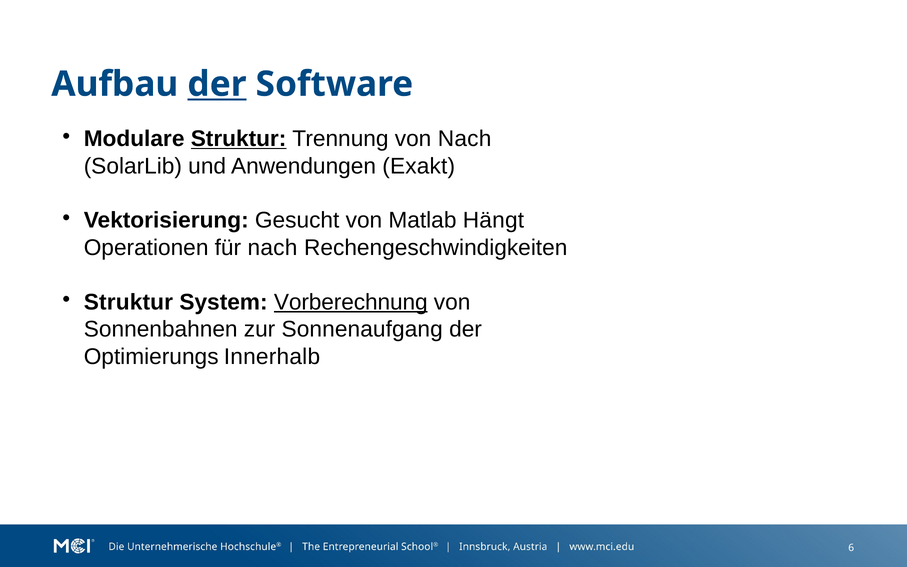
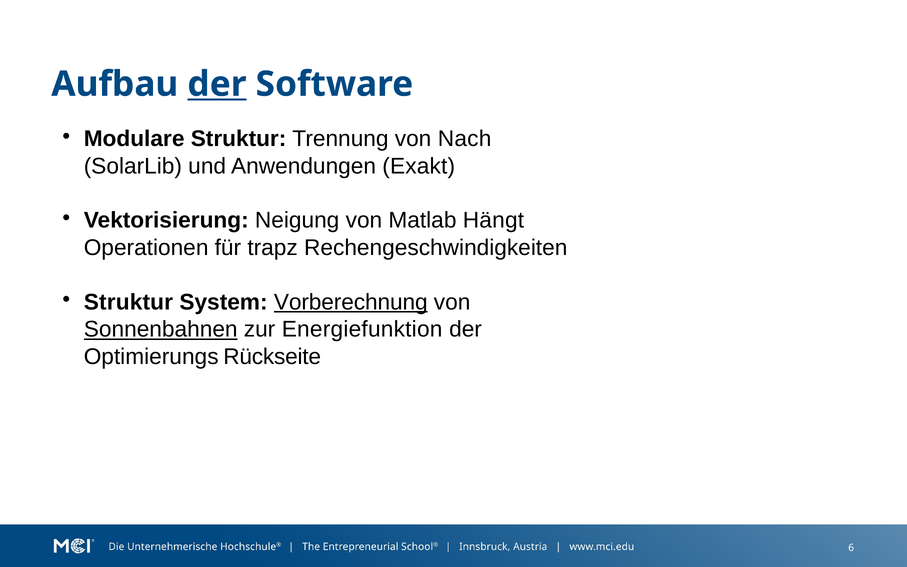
Struktur at (239, 139) underline: present -> none
Gesucht: Gesucht -> Neigung
für nach: nach -> trapz
Sonnenbahnen underline: none -> present
Sonnenaufgang: Sonnenaufgang -> Energiefunktion
Innerhalb: Innerhalb -> Rückseite
